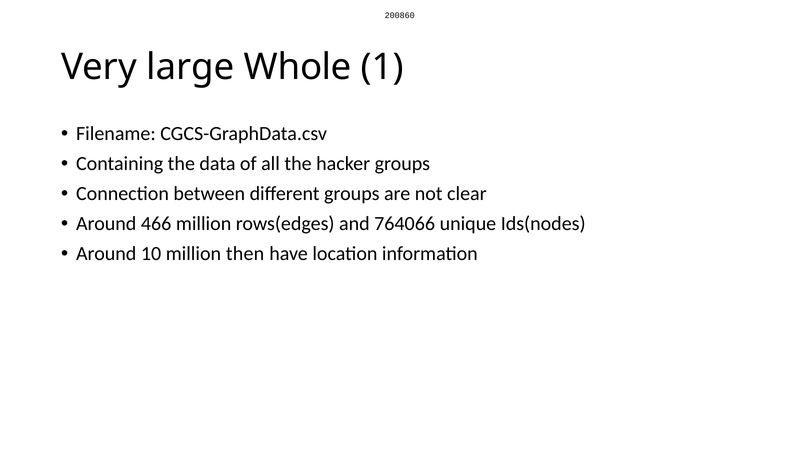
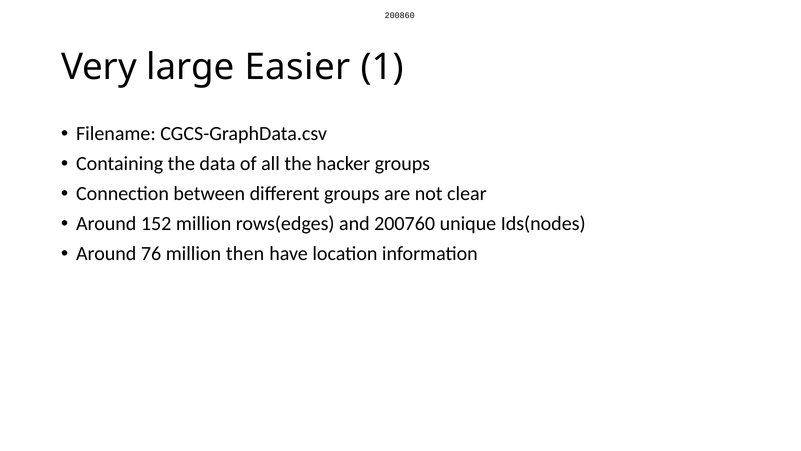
Whole: Whole -> Easier
466: 466 -> 152
764066: 764066 -> 200760
10: 10 -> 76
